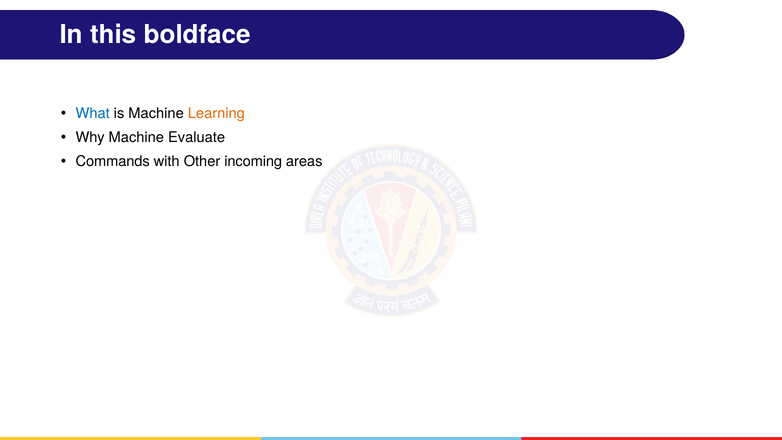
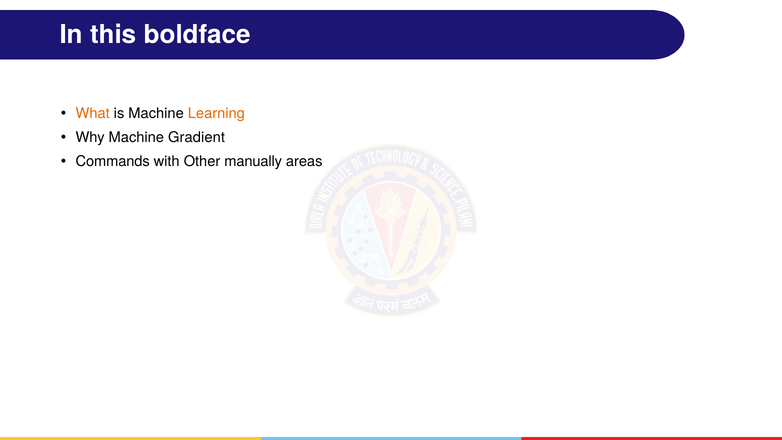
What colour: blue -> orange
Evaluate: Evaluate -> Gradient
incoming: incoming -> manually
